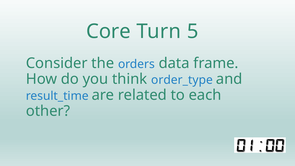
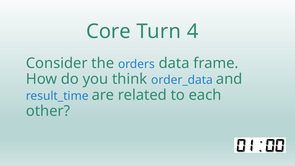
5: 5 -> 4
order_type: order_type -> order_data
